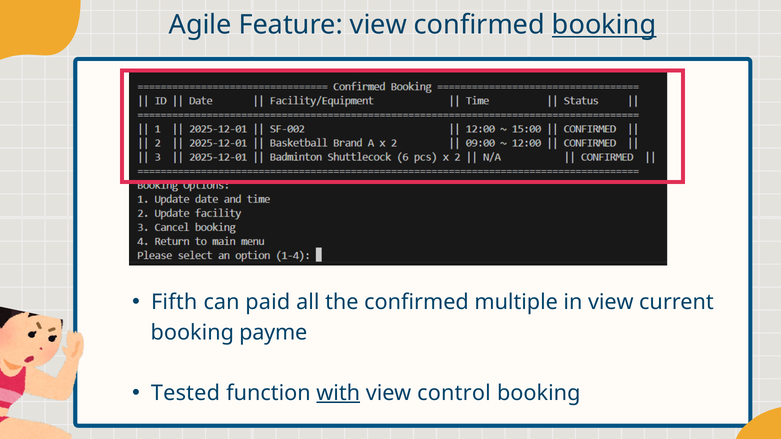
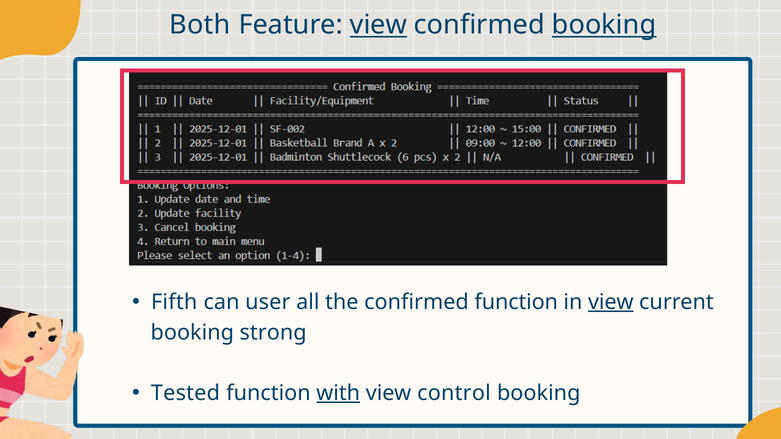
Agile: Agile -> Both
view at (378, 25) underline: none -> present
paid: paid -> user
confirmed multiple: multiple -> function
view at (611, 302) underline: none -> present
payme: payme -> strong
